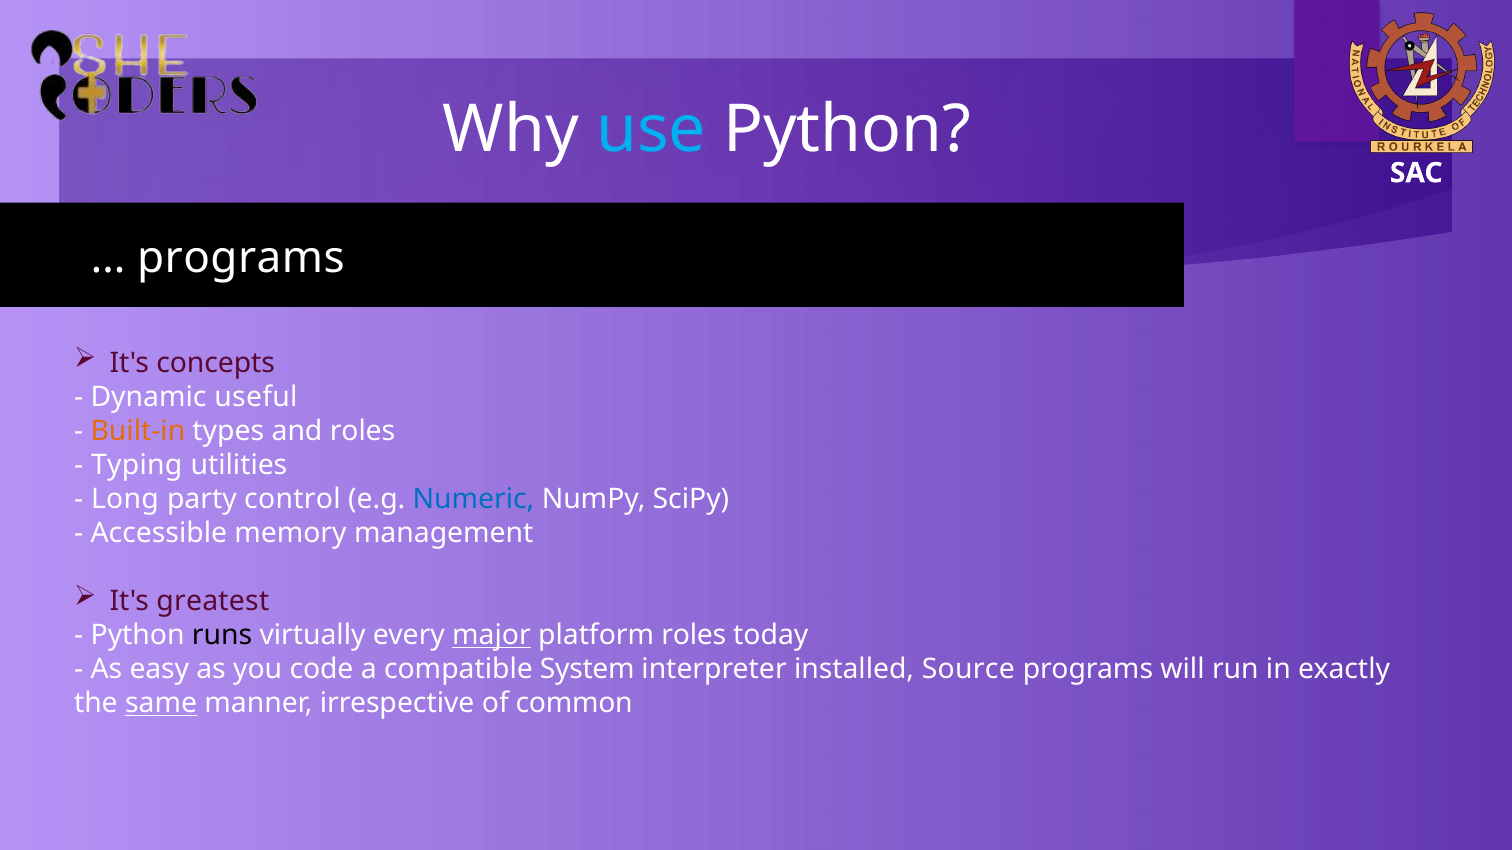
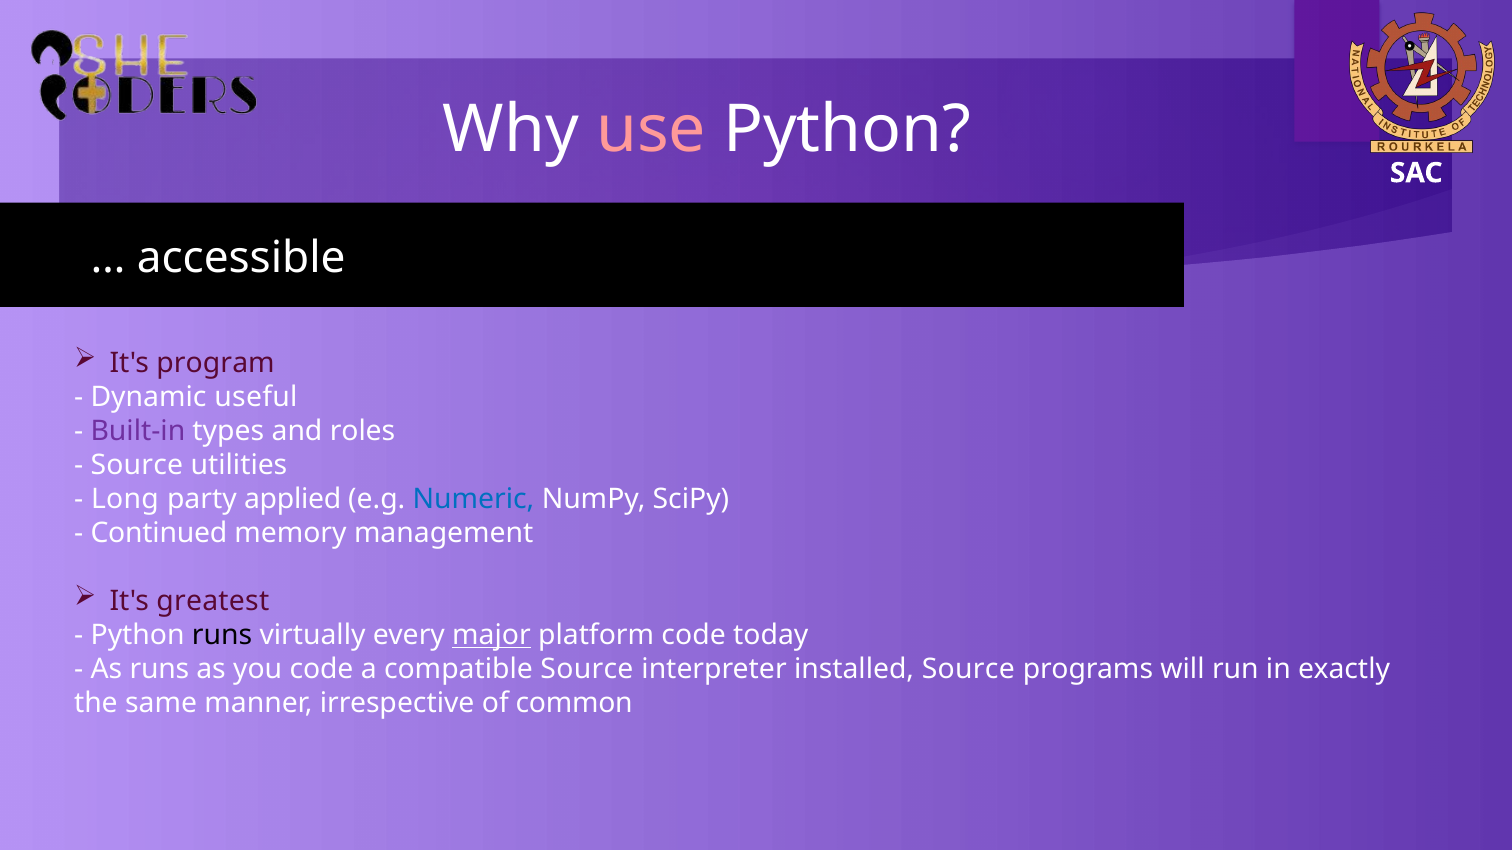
use colour: light blue -> pink
programs at (241, 258): programs -> accessible
concepts: concepts -> program
Built-in colour: orange -> purple
Typing at (137, 465): Typing -> Source
control: control -> applied
Accessible: Accessible -> Continued
platform roles: roles -> code
As easy: easy -> runs
compatible System: System -> Source
same underline: present -> none
